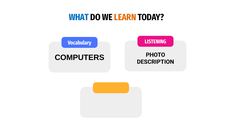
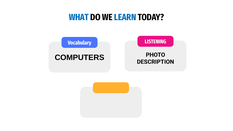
LEARN colour: orange -> blue
